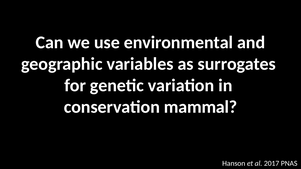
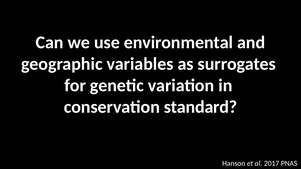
mammal: mammal -> standard
